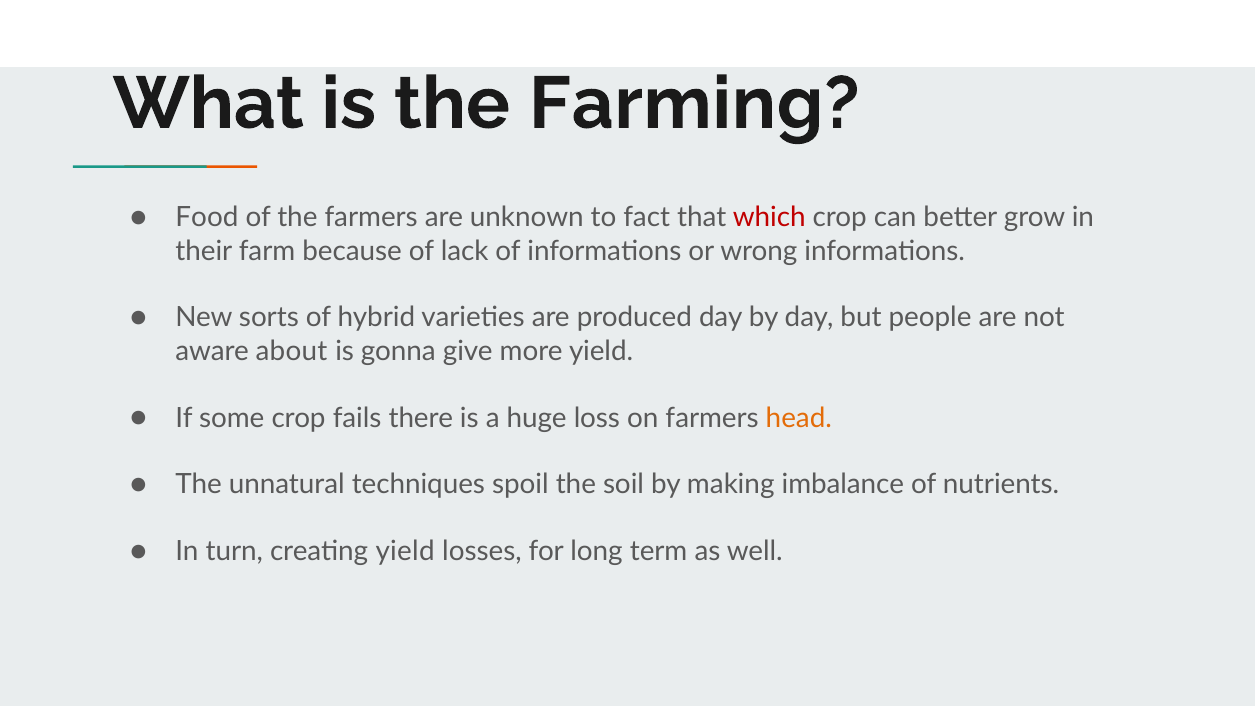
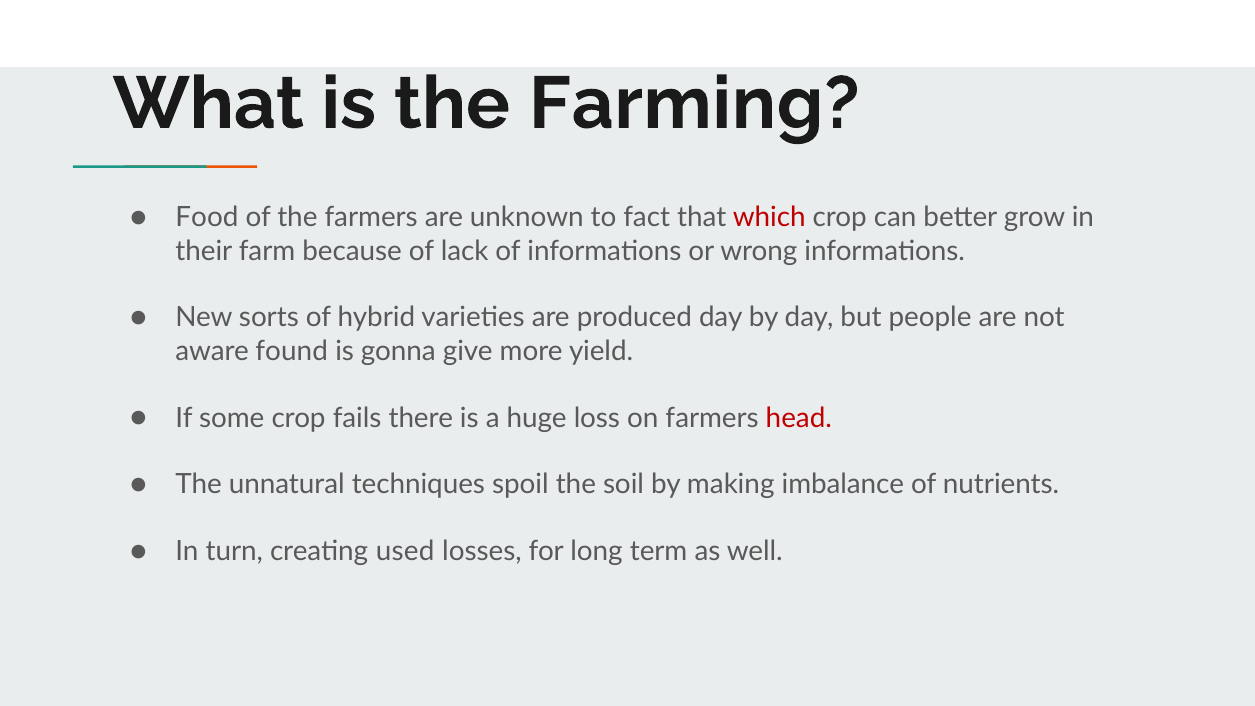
about: about -> found
head colour: orange -> red
creating yield: yield -> used
